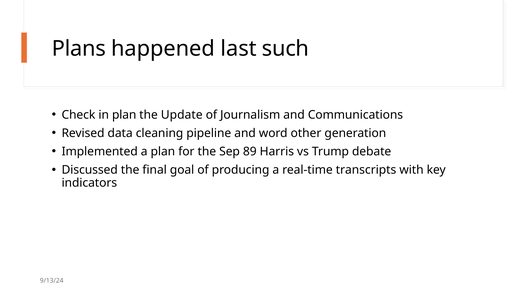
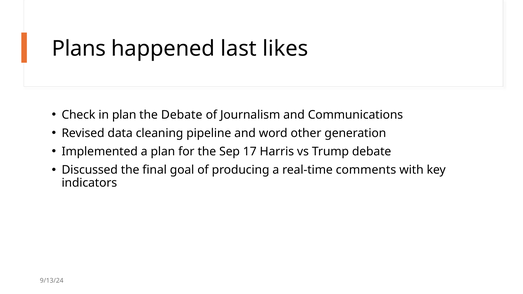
such: such -> likes
the Update: Update -> Debate
89: 89 -> 17
transcripts: transcripts -> comments
